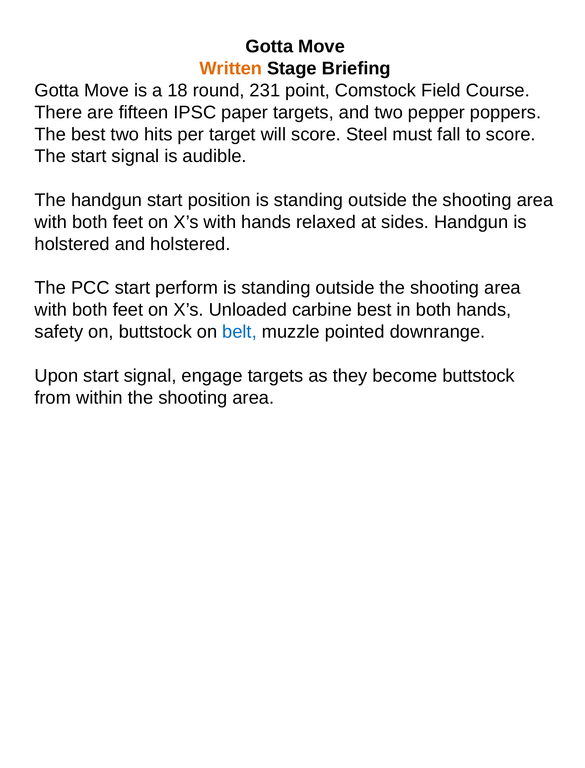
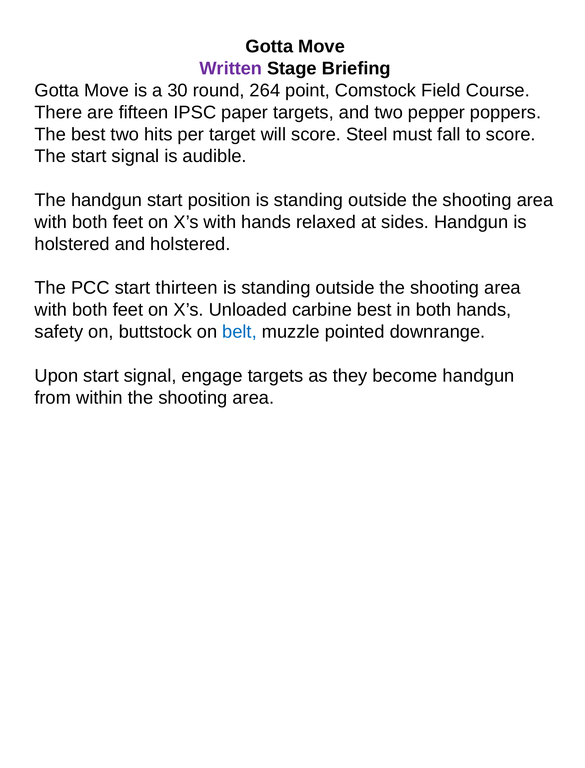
Written colour: orange -> purple
18: 18 -> 30
231: 231 -> 264
perform: perform -> thirteen
become buttstock: buttstock -> handgun
